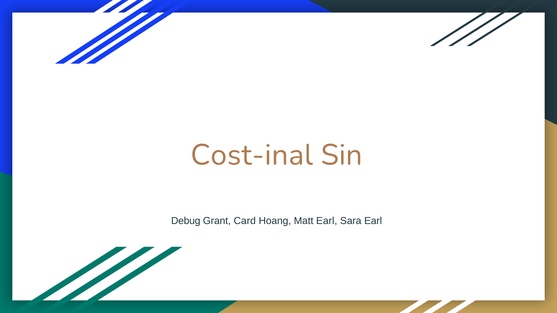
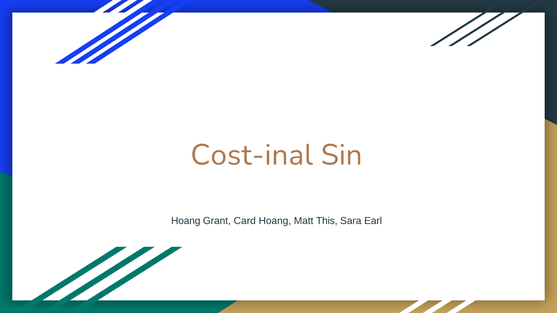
Debug at (186, 221): Debug -> Hoang
Matt Earl: Earl -> This
